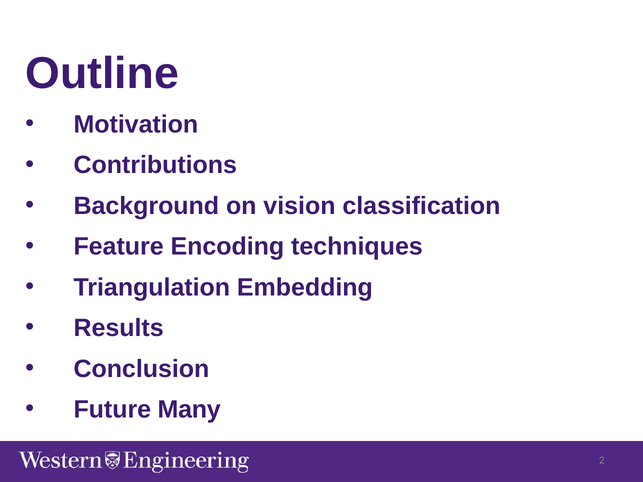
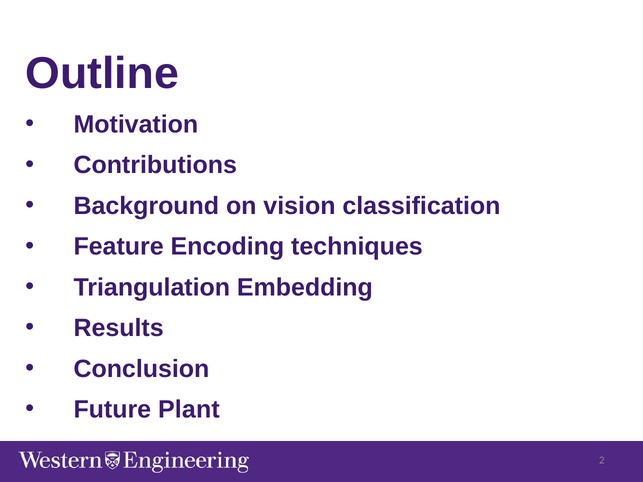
Many: Many -> Plant
